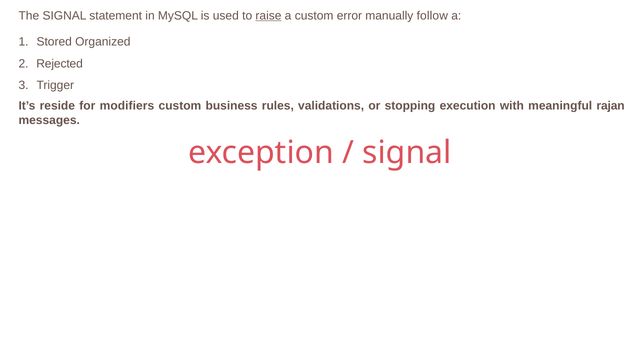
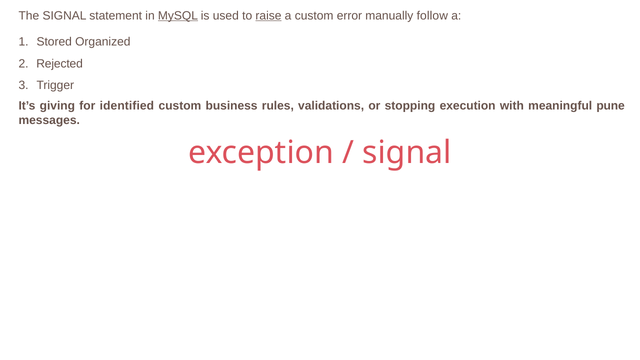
MySQL underline: none -> present
reside: reside -> giving
modifiers: modifiers -> identified
rajan: rajan -> pune
